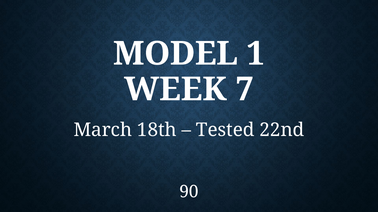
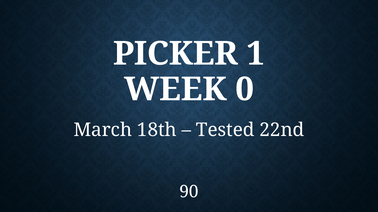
MODEL: MODEL -> PICKER
7: 7 -> 0
